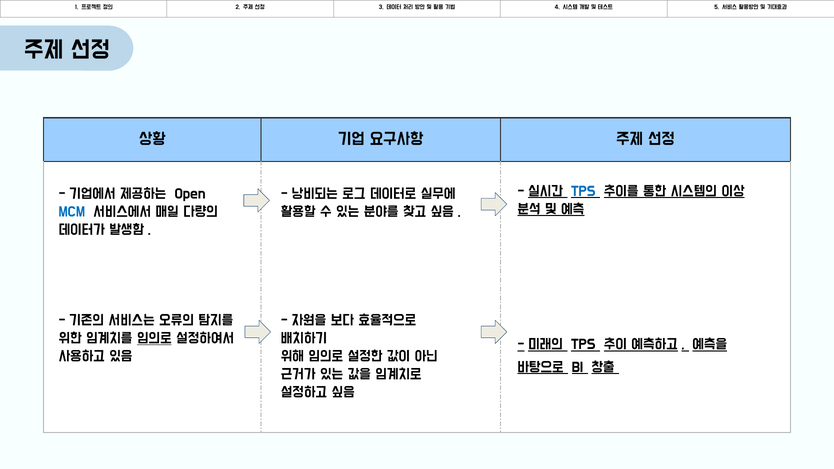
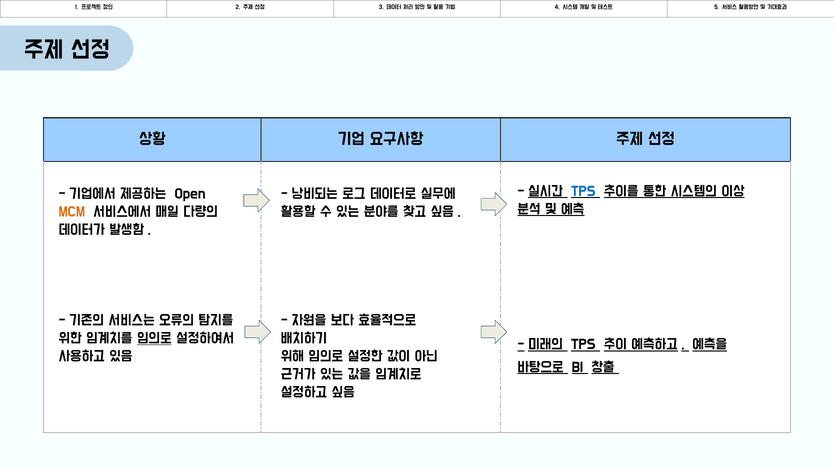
MCM colour: blue -> orange
